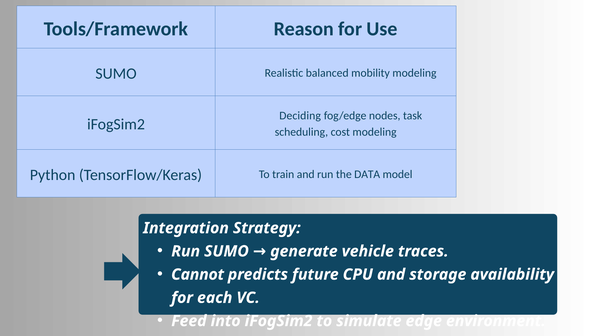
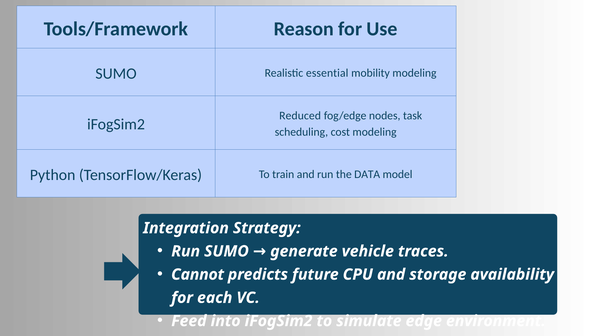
balanced: balanced -> essential
Deciding: Deciding -> Reduced
